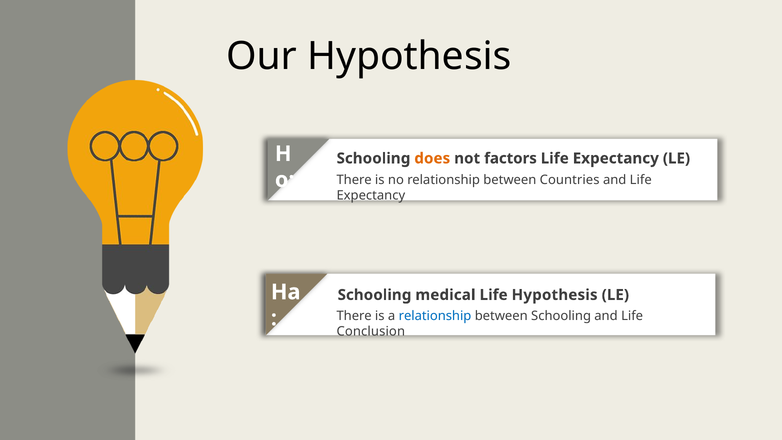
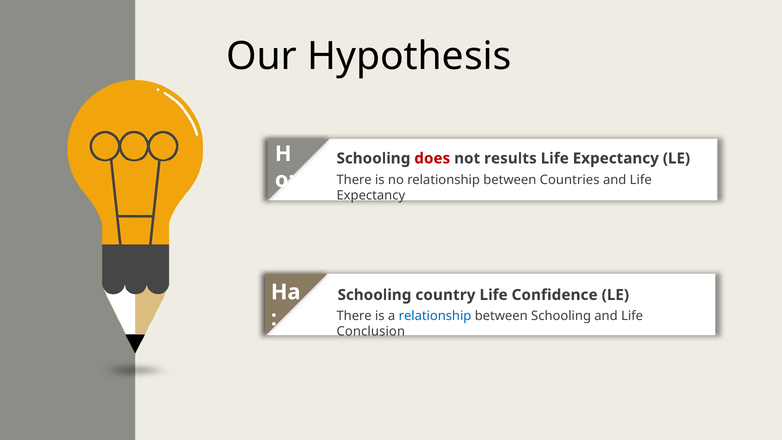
does colour: orange -> red
factors: factors -> results
medical: medical -> country
Life Hypothesis: Hypothesis -> Confidence
